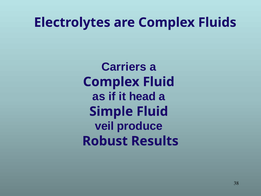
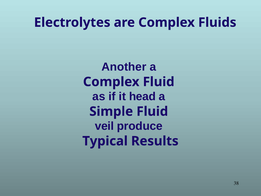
Carriers: Carriers -> Another
Robust: Robust -> Typical
